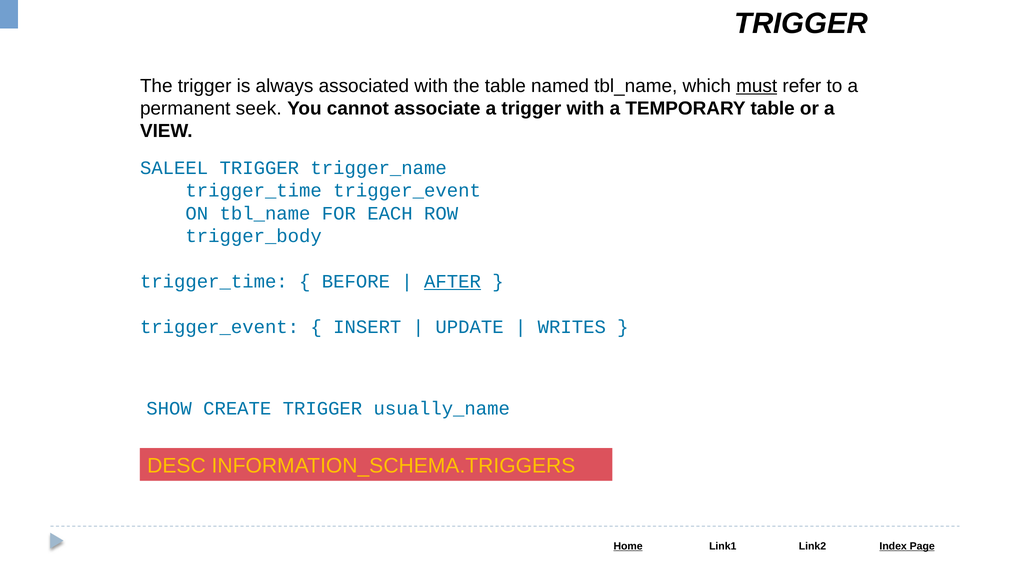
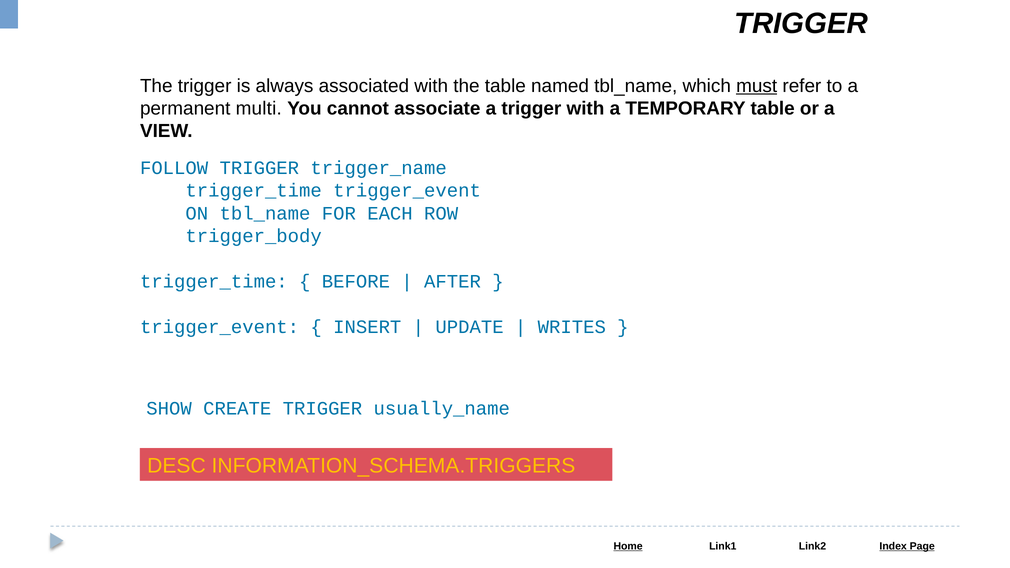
seek: seek -> multi
SALEEL: SALEEL -> FOLLOW
AFTER underline: present -> none
